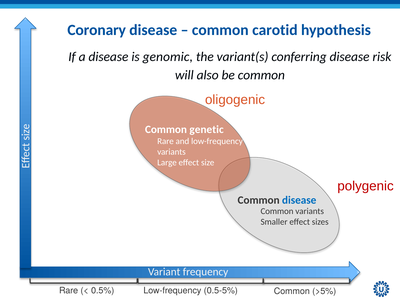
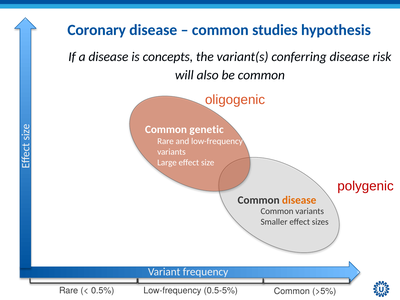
carotid: carotid -> studies
genomic: genomic -> concepts
disease at (299, 200) colour: blue -> orange
